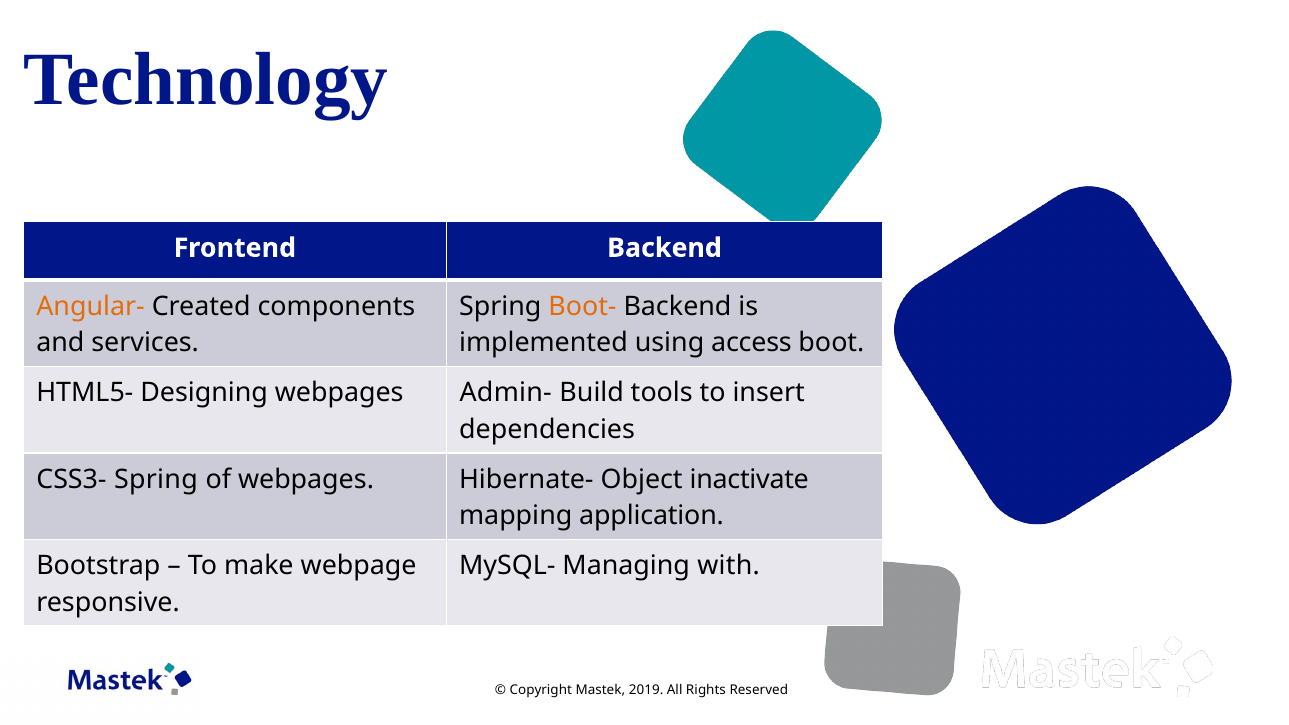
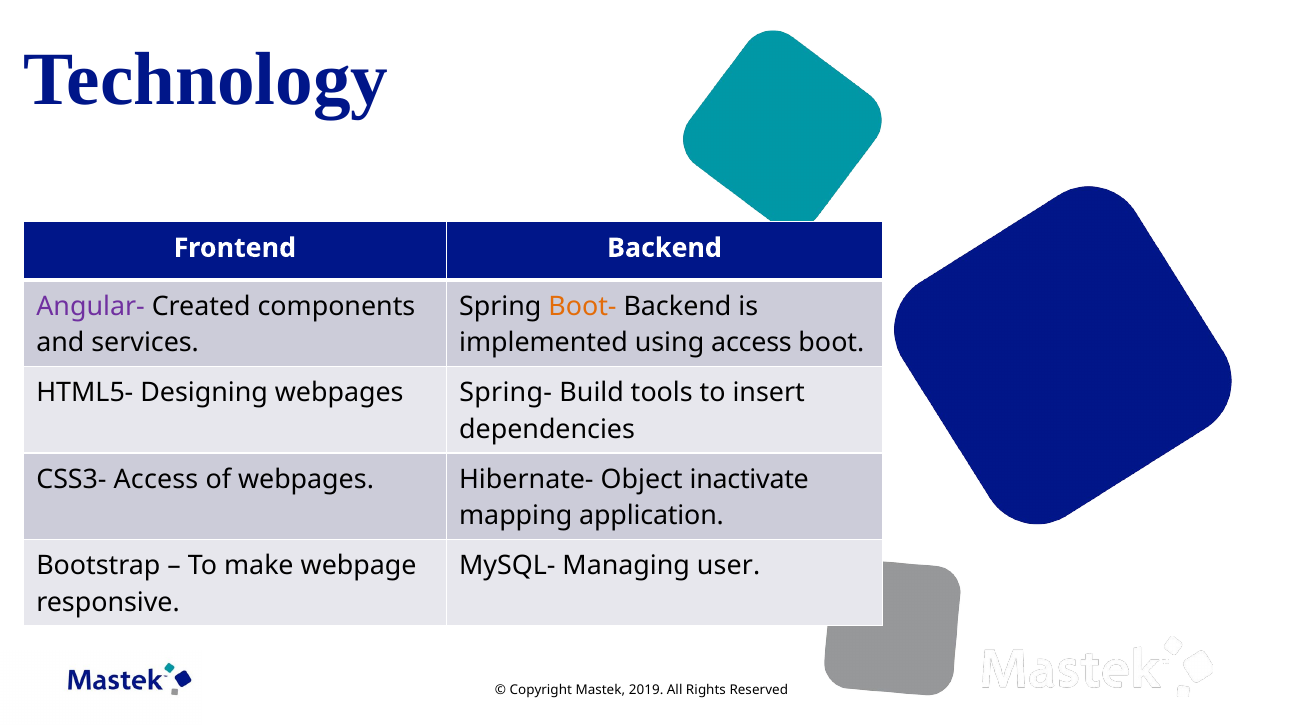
Angular- colour: orange -> purple
Admin-: Admin- -> Spring-
CSS3- Spring: Spring -> Access
with: with -> user
